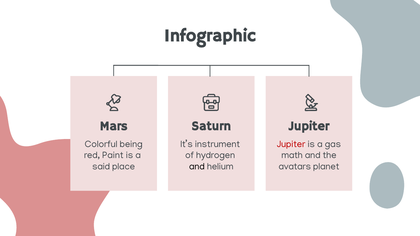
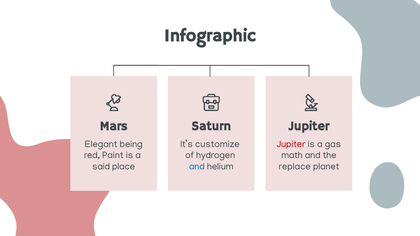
instrument: instrument -> customize
Colorful: Colorful -> Elegant
and at (197, 167) colour: black -> blue
avatars: avatars -> replace
